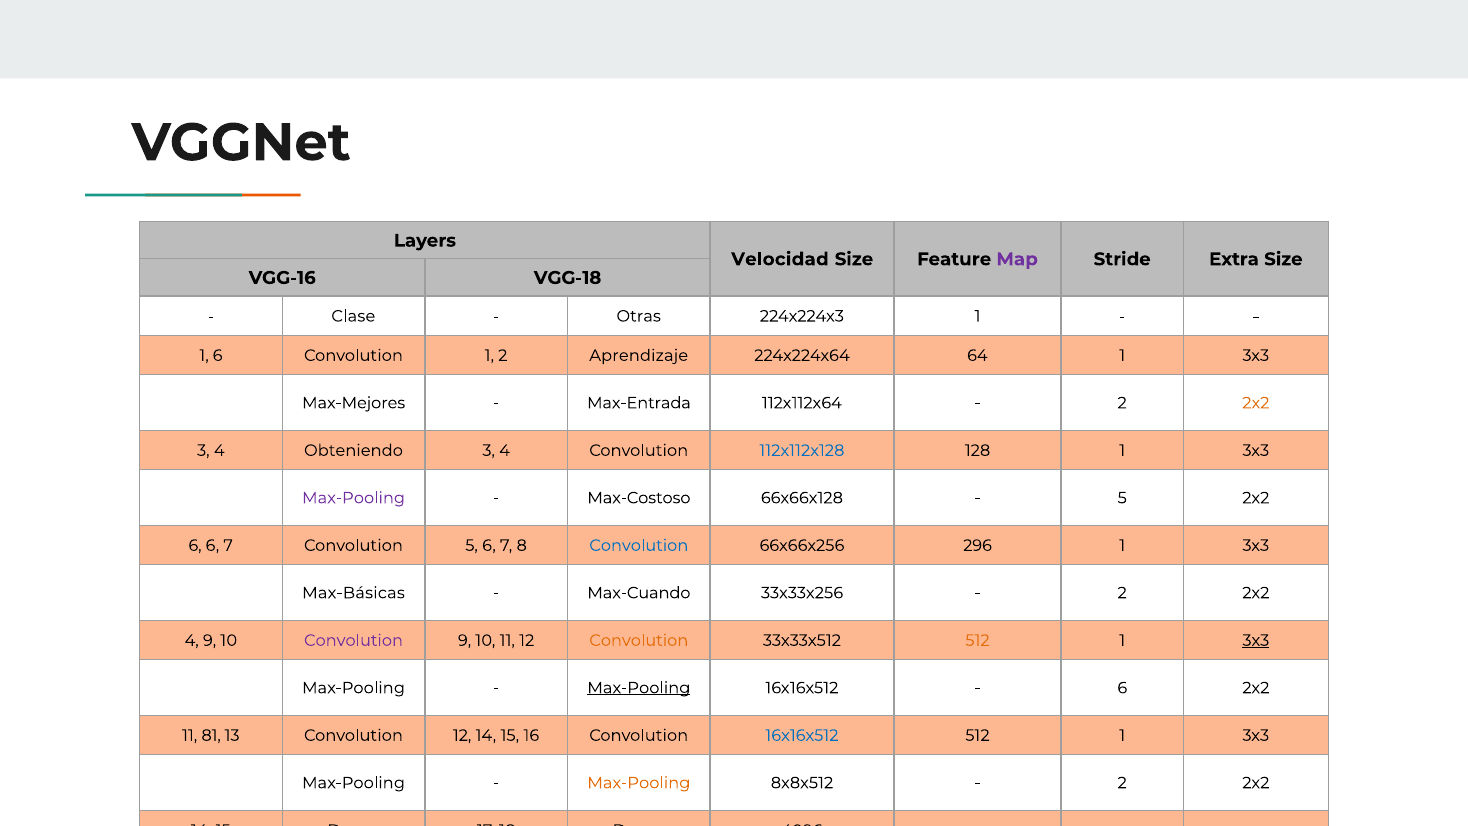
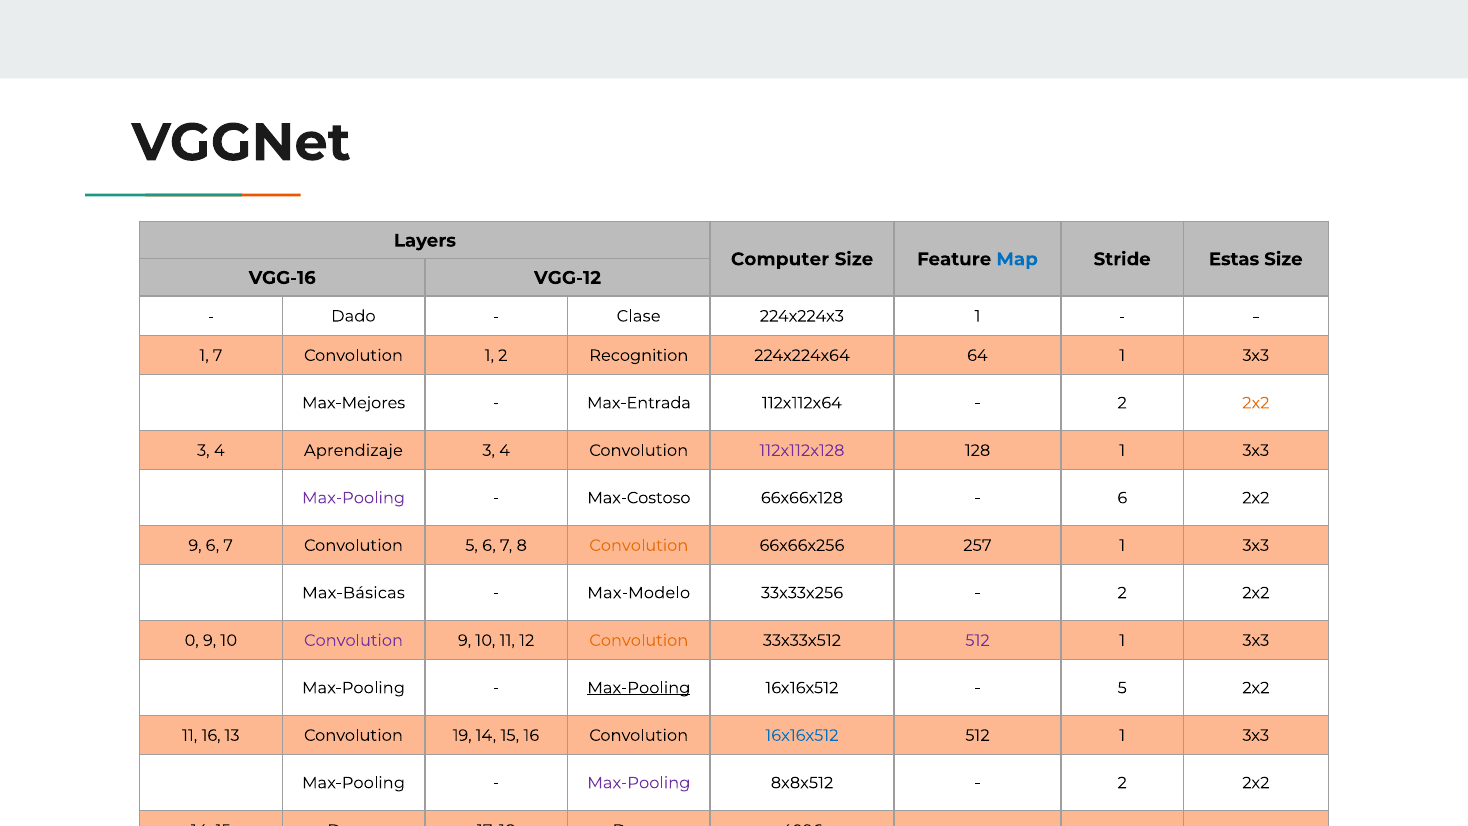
Velocidad: Velocidad -> Computer
Map colour: purple -> blue
Extra: Extra -> Estas
VGG-18: VGG-18 -> VGG-12
Clase: Clase -> Dado
Otras: Otras -> Clase
1 6: 6 -> 7
Aprendizaje: Aprendizaje -> Recognition
Obteniendo: Obteniendo -> Aprendizaje
112x112x128 colour: blue -> purple
5 at (1122, 498): 5 -> 6
6 at (195, 545): 6 -> 9
Convolution at (639, 545) colour: blue -> orange
296: 296 -> 257
Max-Cuando: Max-Cuando -> Max-Modelo
4 at (192, 640): 4 -> 0
512 at (977, 640) colour: orange -> purple
3x3 at (1256, 640) underline: present -> none
6 at (1122, 688): 6 -> 5
11 81: 81 -> 16
Convolution 12: 12 -> 19
Max-Pooling at (639, 783) colour: orange -> purple
